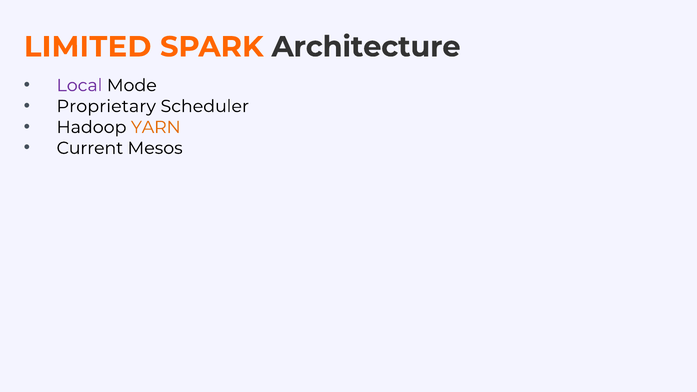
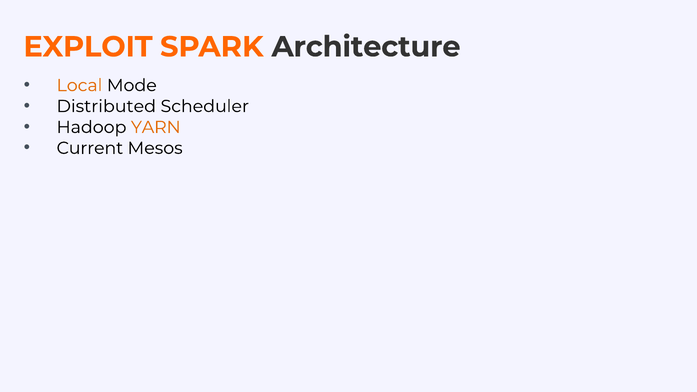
LIMITED: LIMITED -> EXPLOIT
Local colour: purple -> orange
Proprietary: Proprietary -> Distributed
